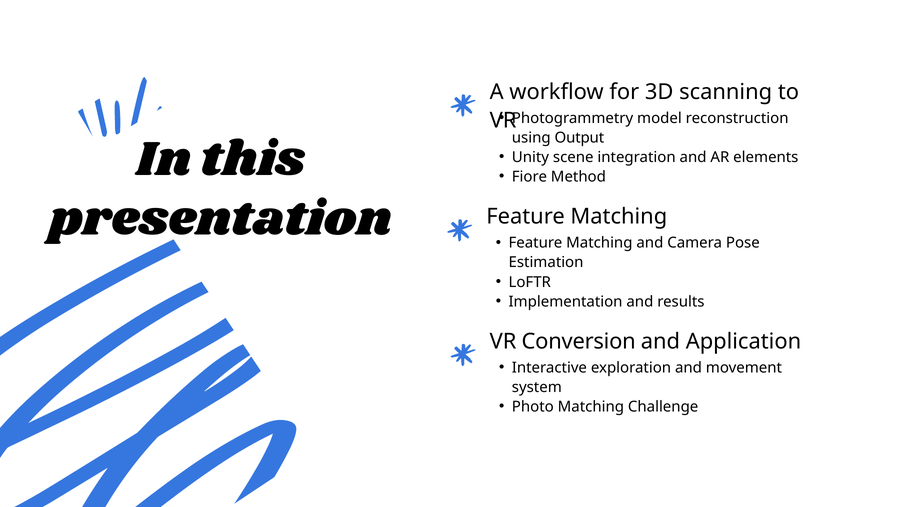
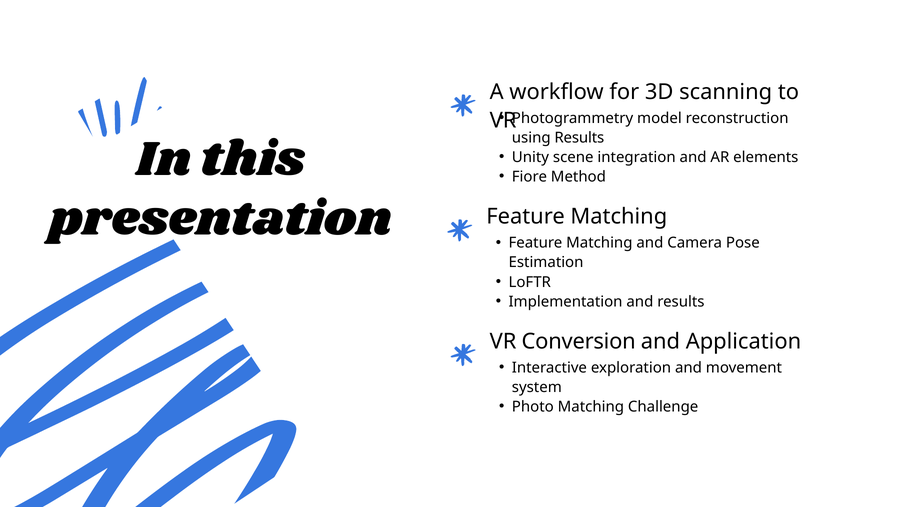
using Output: Output -> Results
